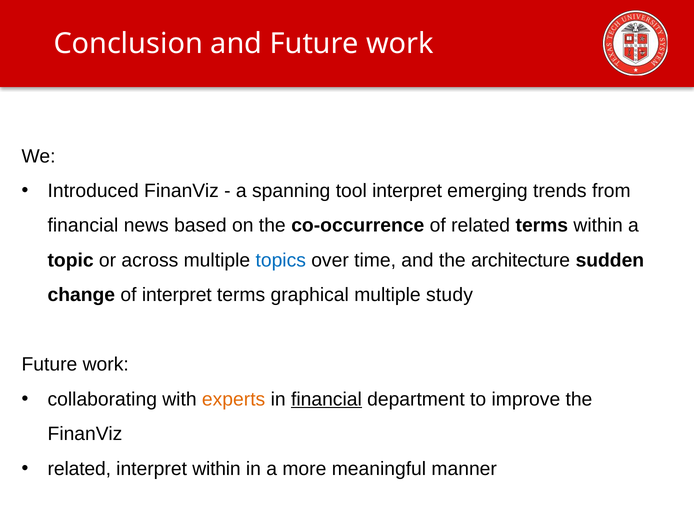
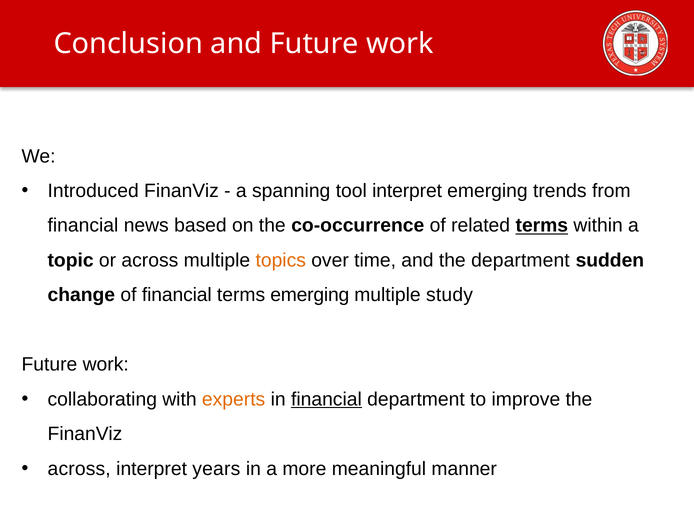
terms at (542, 225) underline: none -> present
topics colour: blue -> orange
the architecture: architecture -> department
of interpret: interpret -> financial
terms graphical: graphical -> emerging
related at (79, 468): related -> across
interpret within: within -> years
